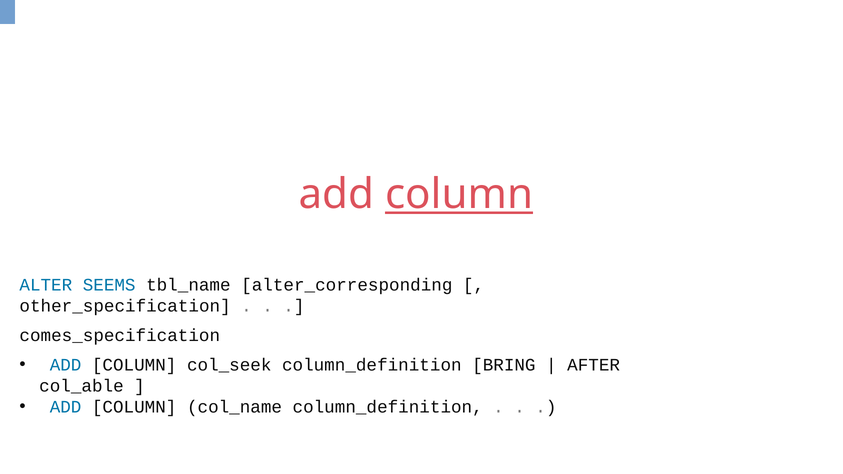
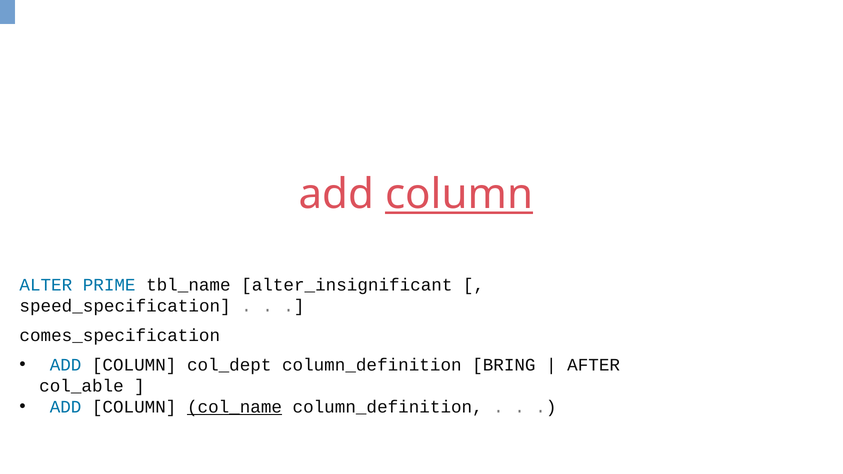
SEEMS: SEEMS -> PRIME
alter_corresponding: alter_corresponding -> alter_insignificant
other_specification: other_specification -> speed_specification
col_seek: col_seek -> col_dept
col_name underline: none -> present
